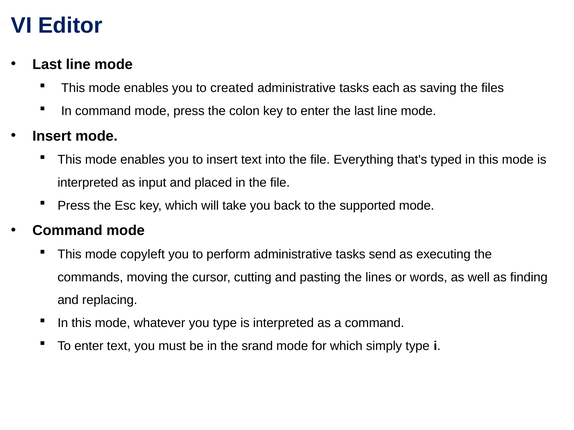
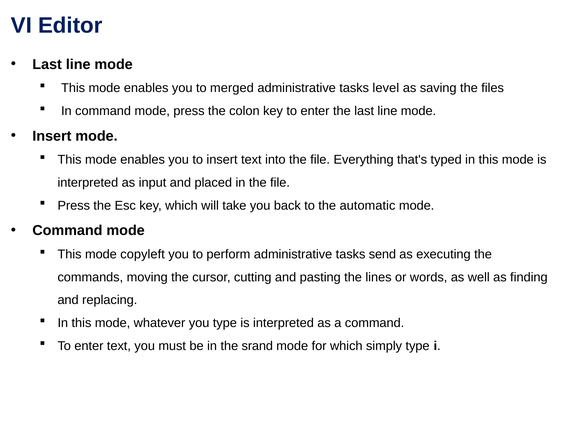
created: created -> merged
each: each -> level
supported: supported -> automatic
